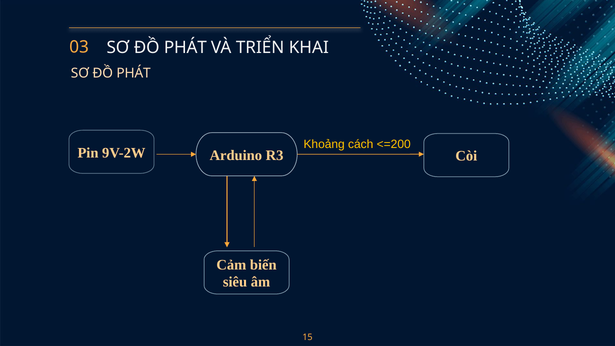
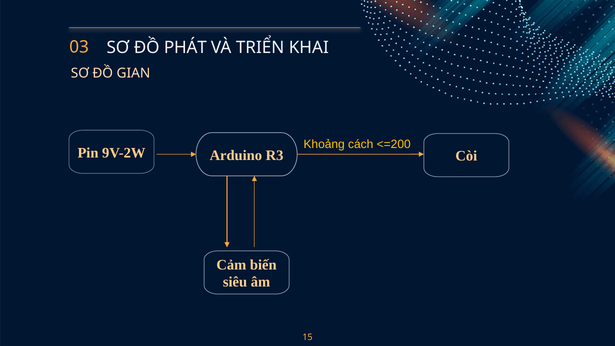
PHÁT at (134, 73): PHÁT -> GIAN
